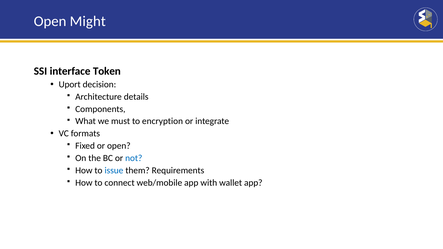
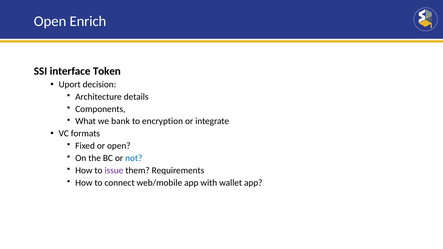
Might: Might -> Enrich
must: must -> bank
issue colour: blue -> purple
